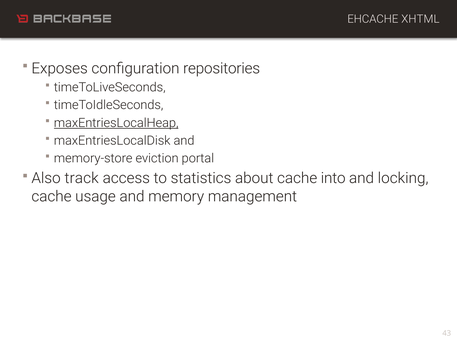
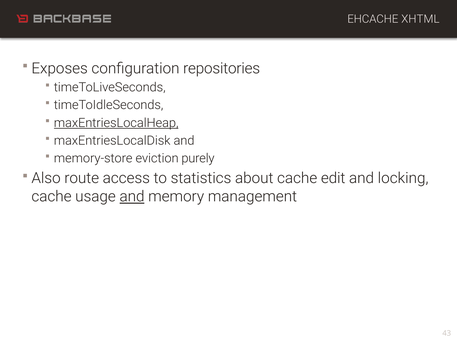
portal: portal -> purely
track: track -> route
into: into -> edit
and at (132, 197) underline: none -> present
